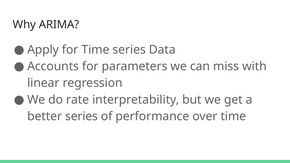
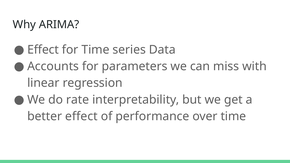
Apply at (43, 50): Apply -> Effect
better series: series -> effect
